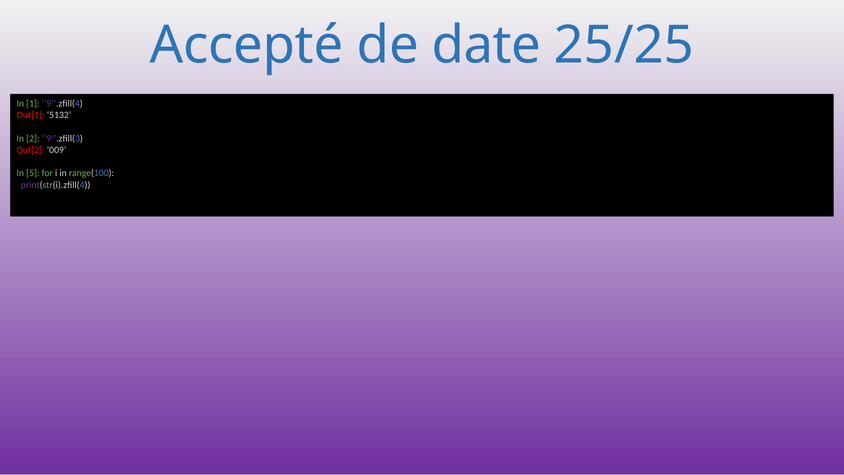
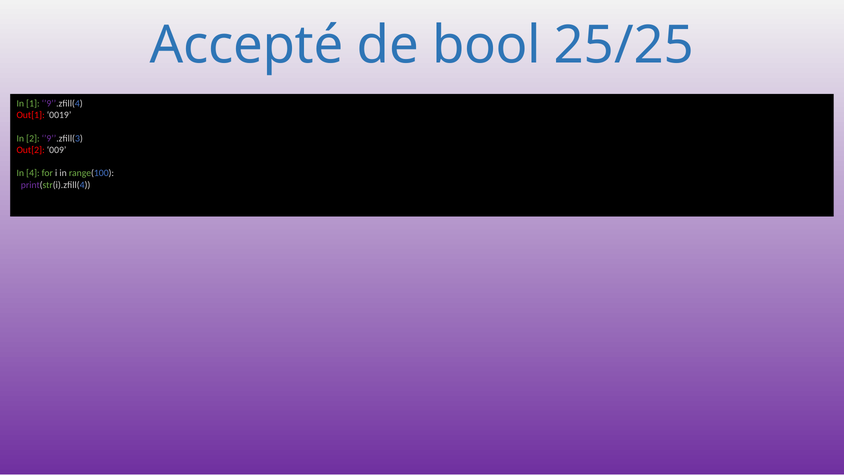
date: date -> bool
5132: 5132 -> 0019
5: 5 -> 4
